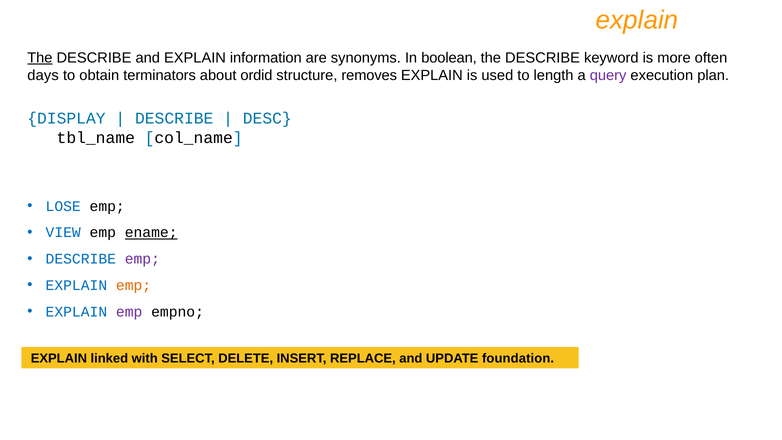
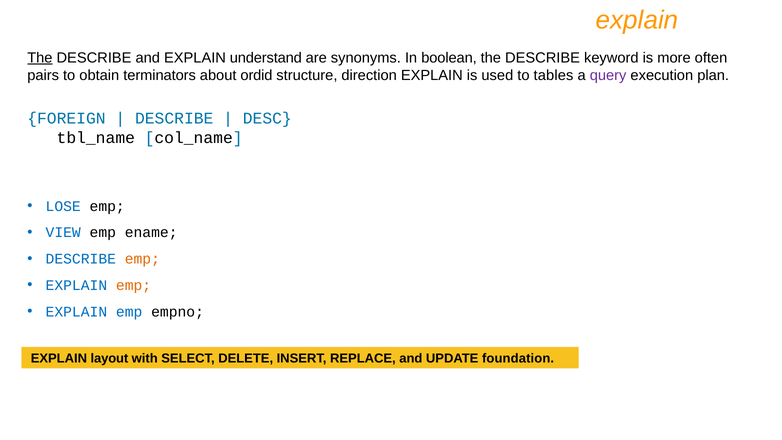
information: information -> understand
days: days -> pairs
removes: removes -> direction
length: length -> tables
DISPLAY: DISPLAY -> FOREIGN
ename underline: present -> none
emp at (142, 259) colour: purple -> orange
emp at (129, 312) colour: purple -> blue
linked: linked -> layout
